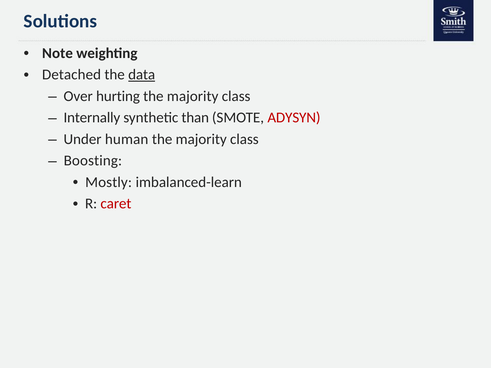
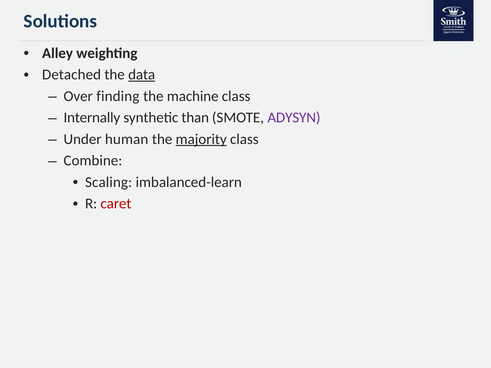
Note: Note -> Alley
hurting: hurting -> finding
majority at (193, 96): majority -> machine
ADYSYN colour: red -> purple
majority at (201, 139) underline: none -> present
Boosting: Boosting -> Combine
Mostly: Mostly -> Scaling
